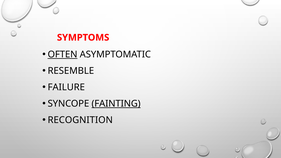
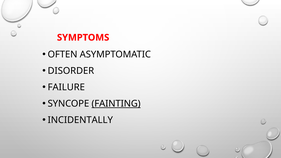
OFTEN underline: present -> none
RESEMBLE: RESEMBLE -> DISORDER
RECOGNITION: RECOGNITION -> INCIDENTALLY
